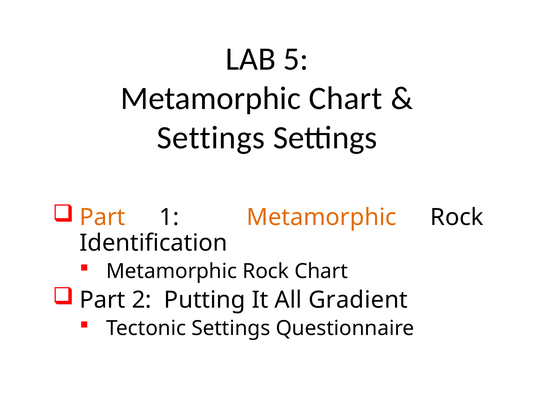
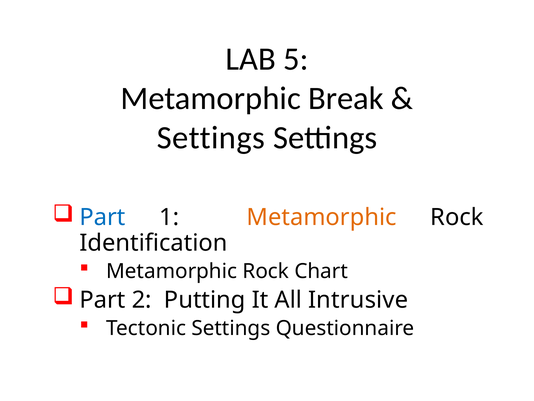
Metamorphic Chart: Chart -> Break
Part at (103, 217) colour: orange -> blue
Gradient: Gradient -> Intrusive
